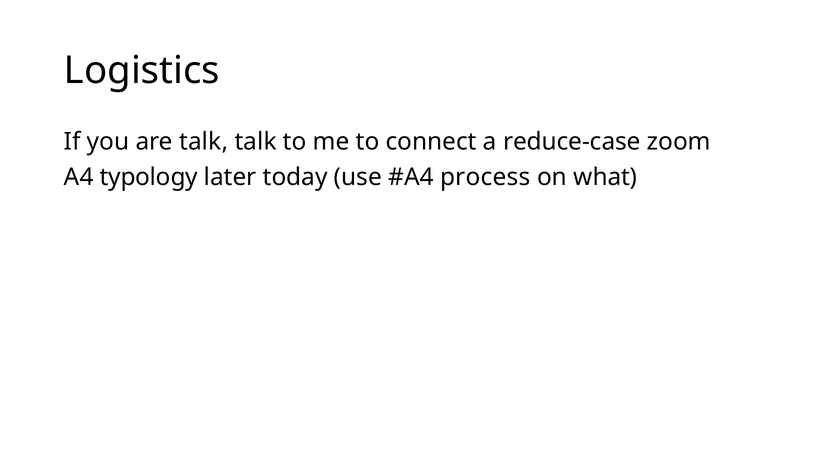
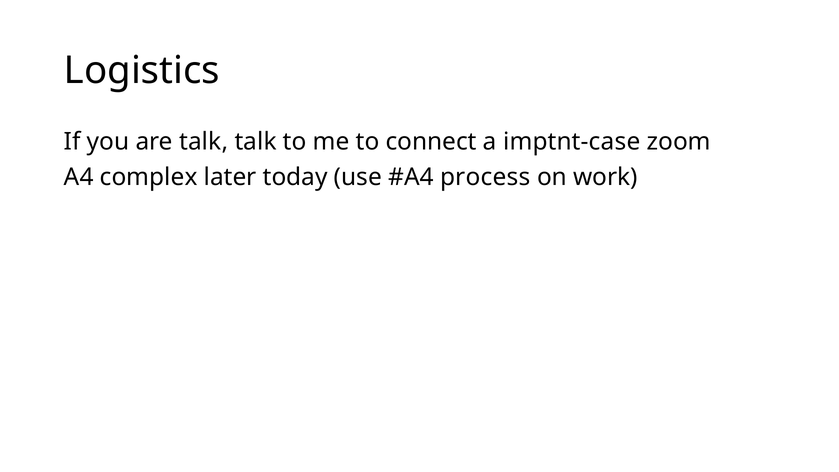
reduce-case: reduce-case -> imptnt-case
typology: typology -> complex
what: what -> work
